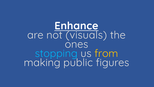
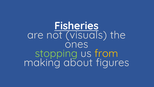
Enhance: Enhance -> Fisheries
stopping colour: light blue -> light green
public: public -> about
